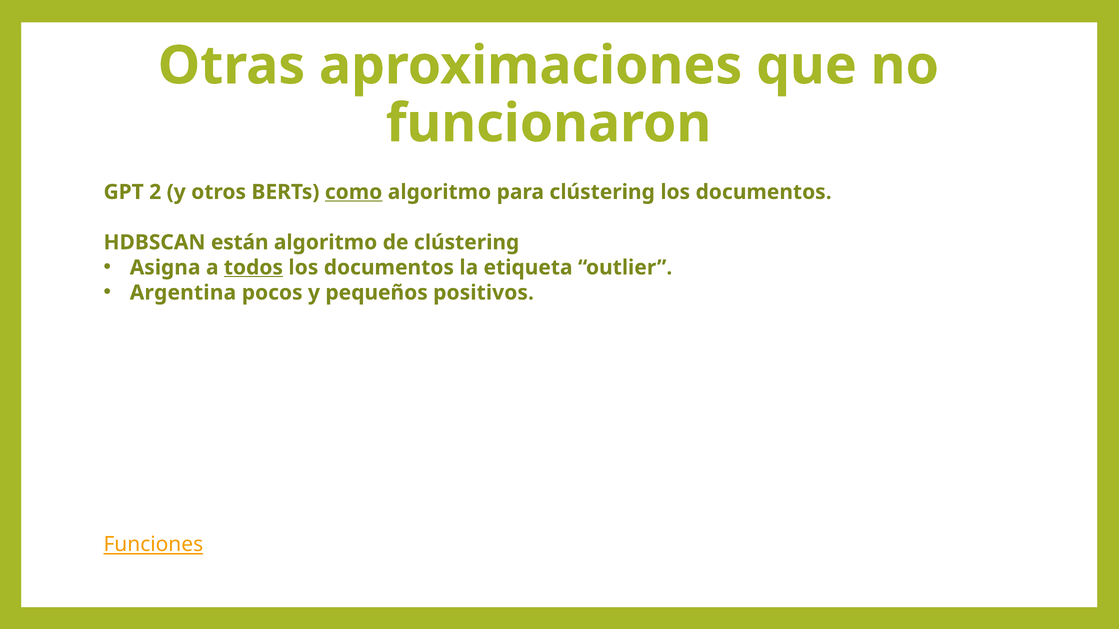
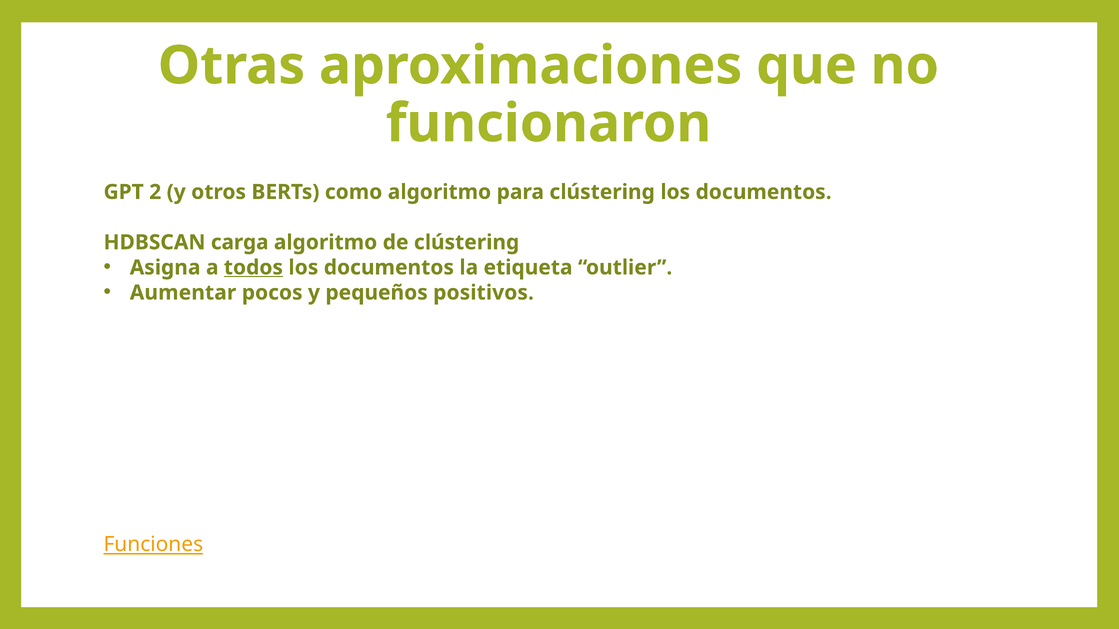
como underline: present -> none
están: están -> carga
Argentina: Argentina -> Aumentar
